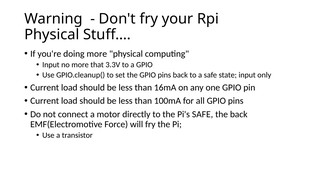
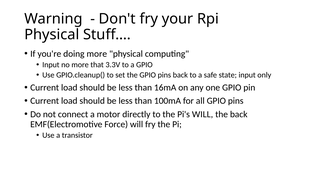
Pi's SAFE: SAFE -> WILL
